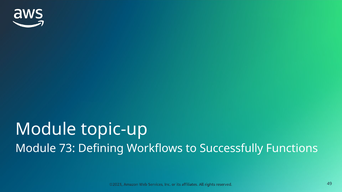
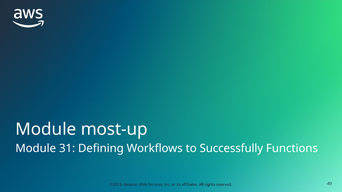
topic-up: topic-up -> most-up
73: 73 -> 31
